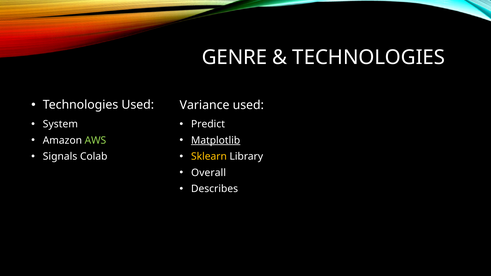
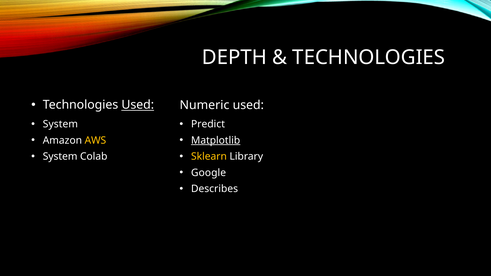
GENRE: GENRE -> DEPTH
Used at (138, 105) underline: none -> present
Variance: Variance -> Numeric
AWS colour: light green -> yellow
Signals at (60, 157): Signals -> System
Overall: Overall -> Google
